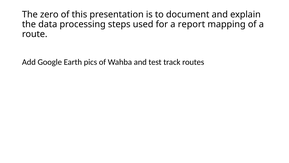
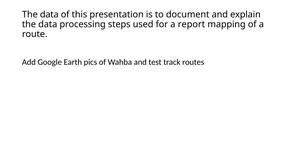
zero at (49, 15): zero -> data
